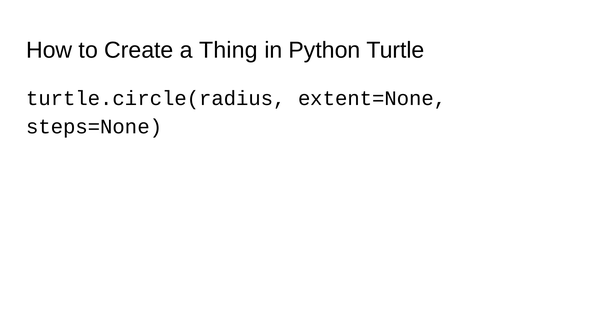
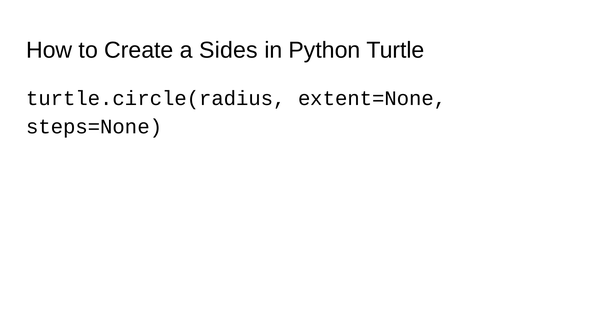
Thing: Thing -> Sides
